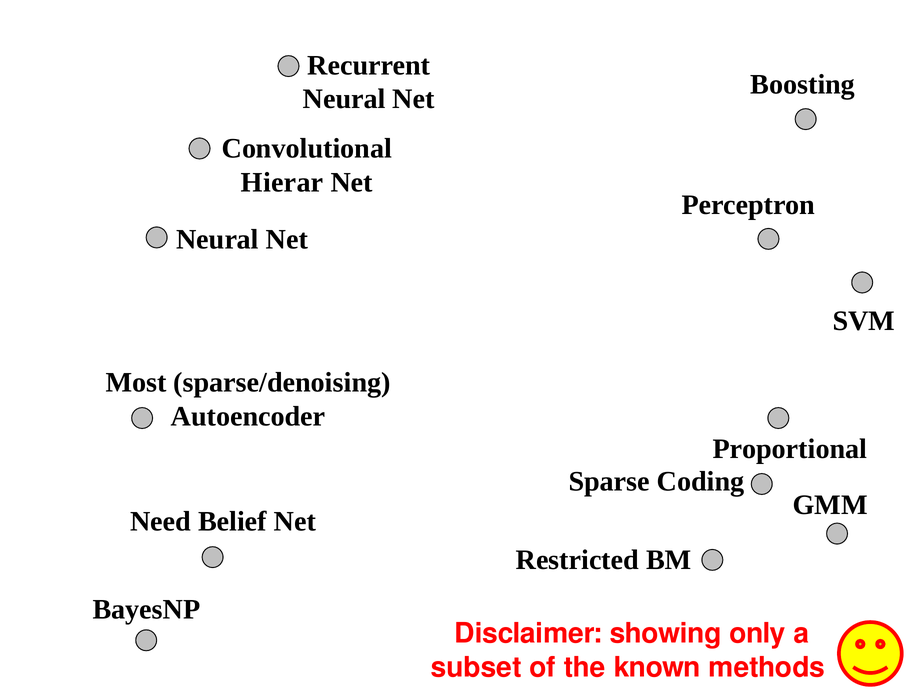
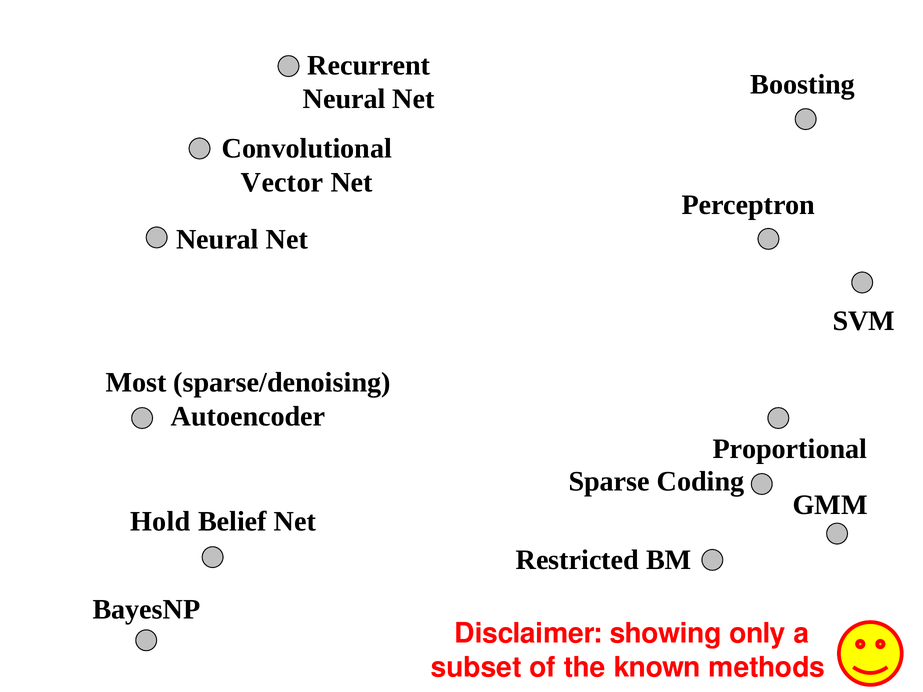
Hierar: Hierar -> Vector
Need: Need -> Hold
